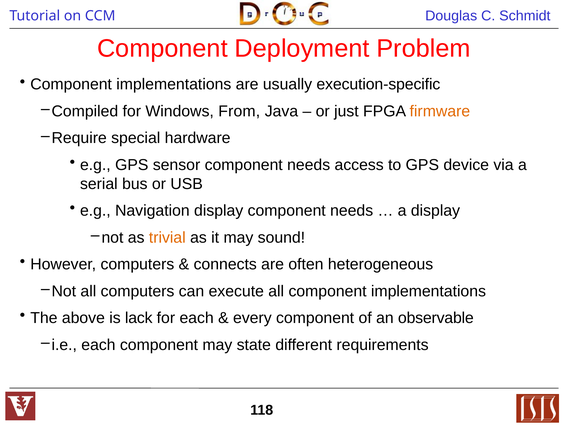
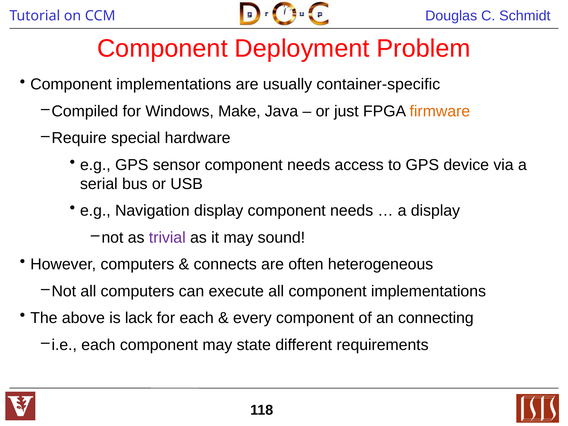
execution-specific: execution-specific -> container-specific
From: From -> Make
trivial colour: orange -> purple
observable: observable -> connecting
